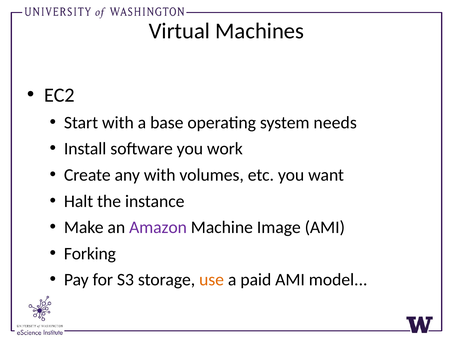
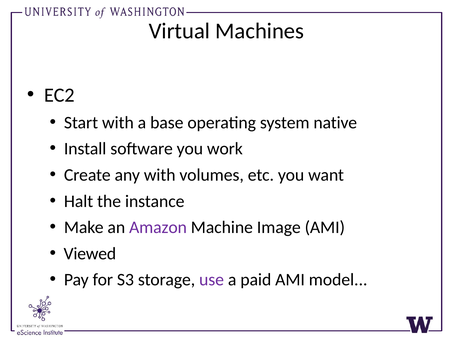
needs: needs -> native
Forking: Forking -> Viewed
use colour: orange -> purple
